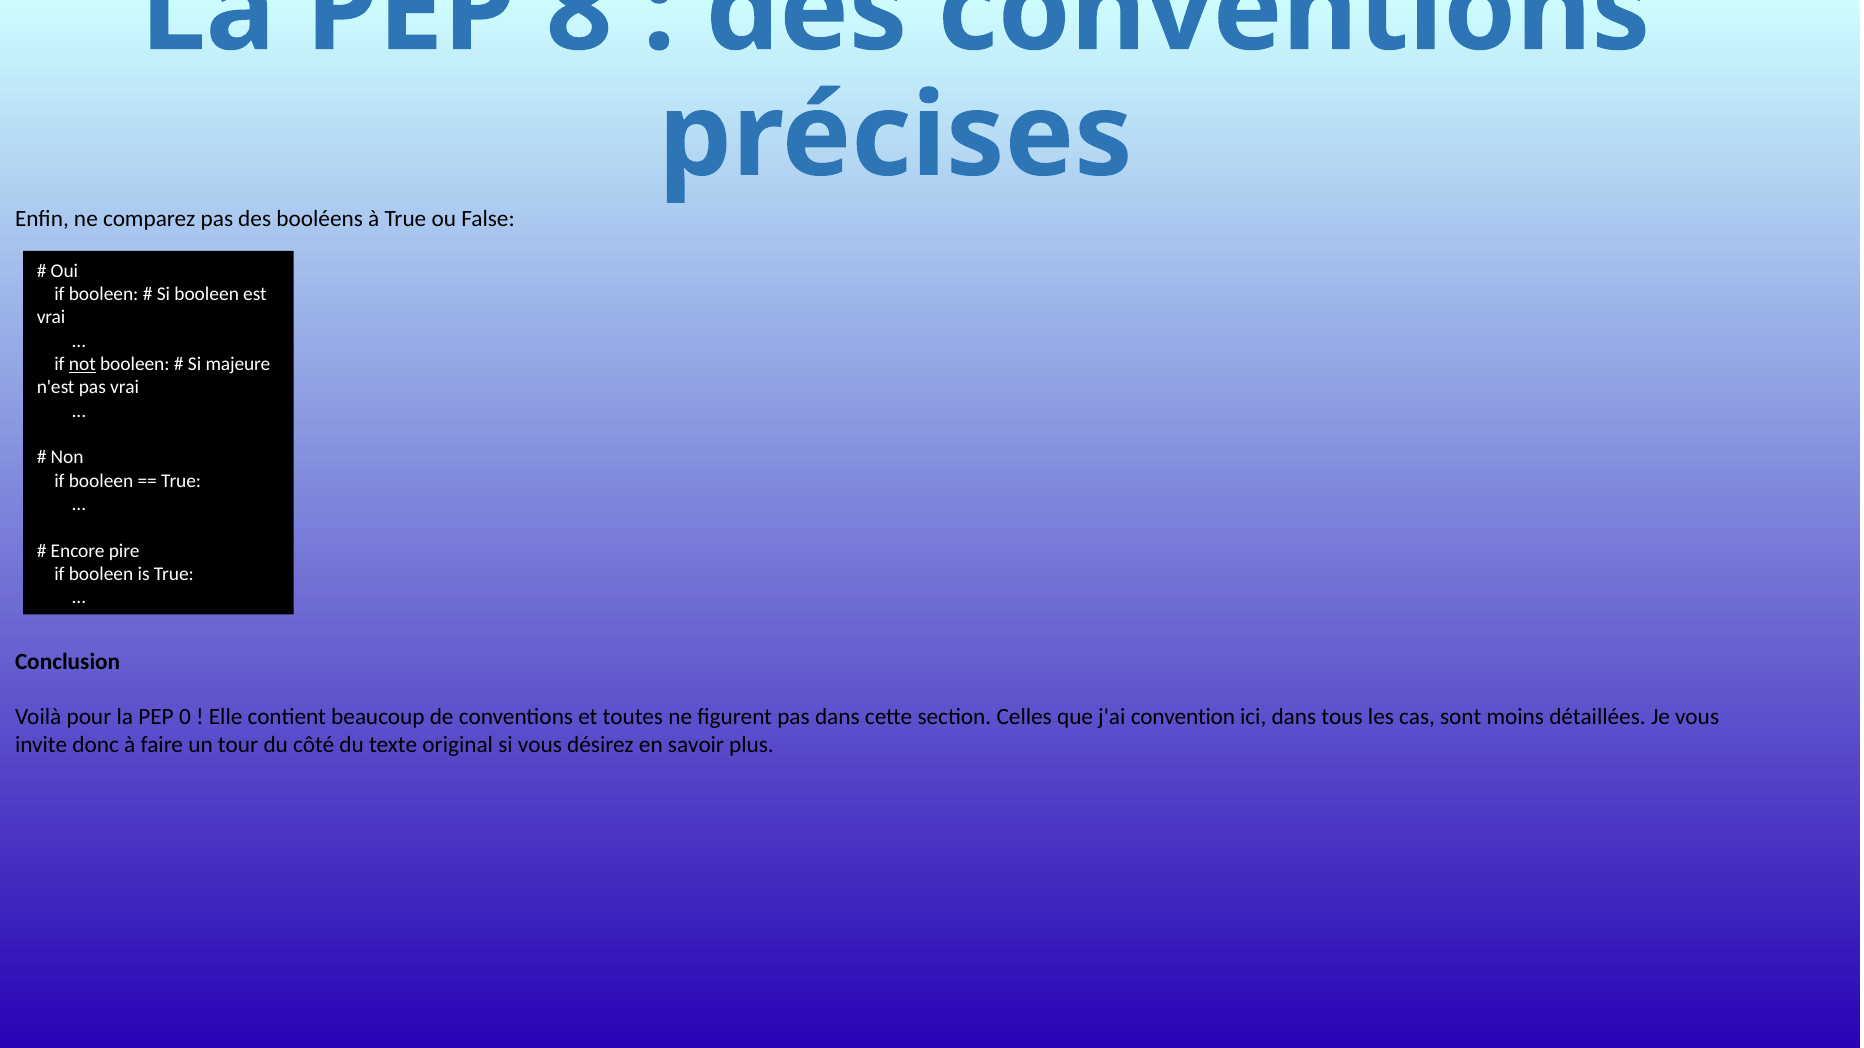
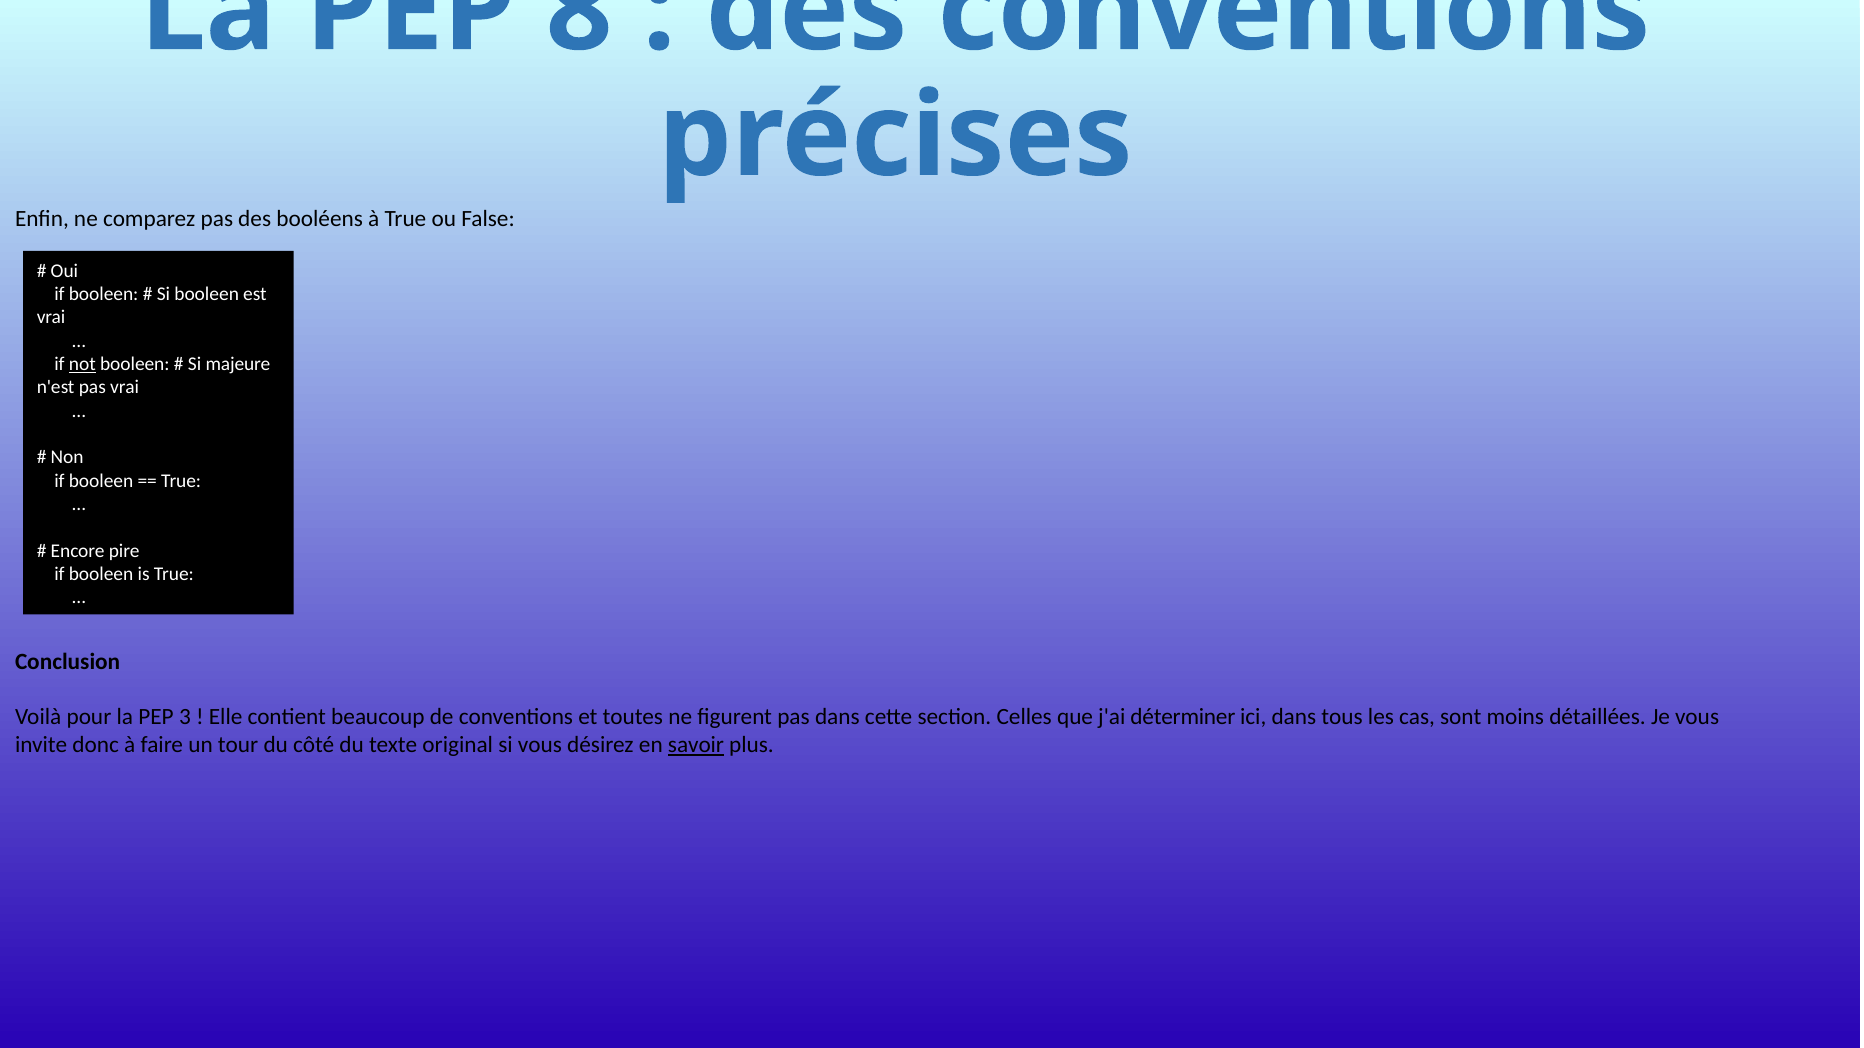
0: 0 -> 3
convention: convention -> déterminer
savoir underline: none -> present
